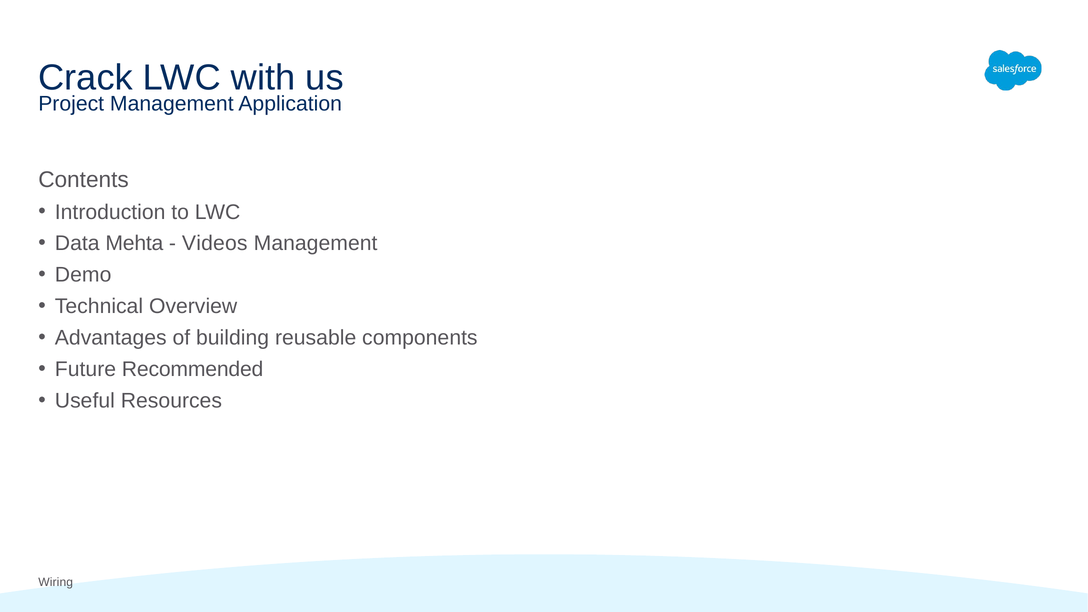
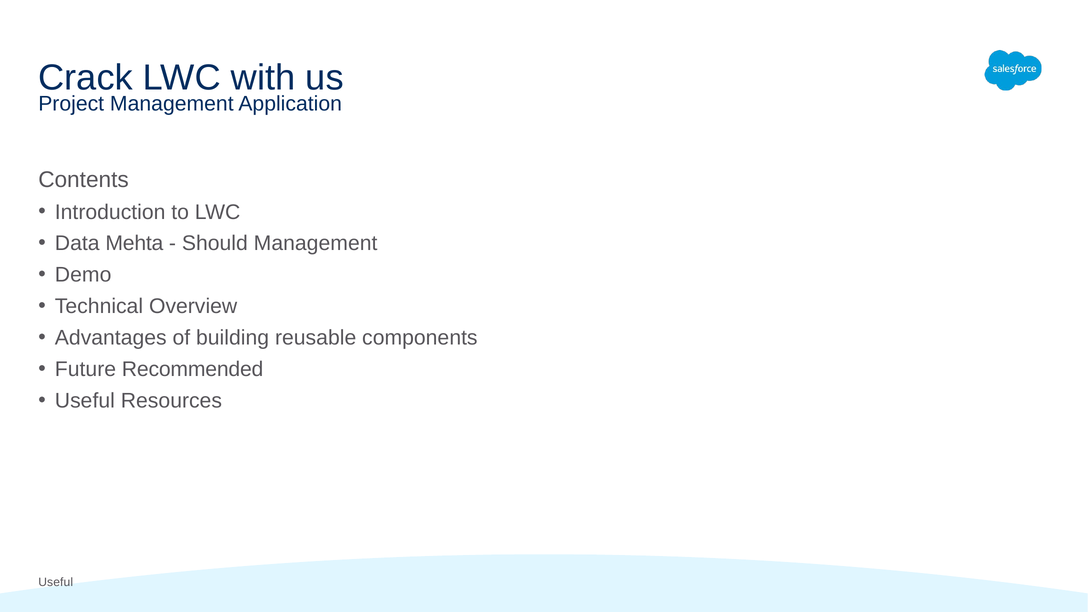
Videos: Videos -> Should
Wiring at (56, 582): Wiring -> Useful
